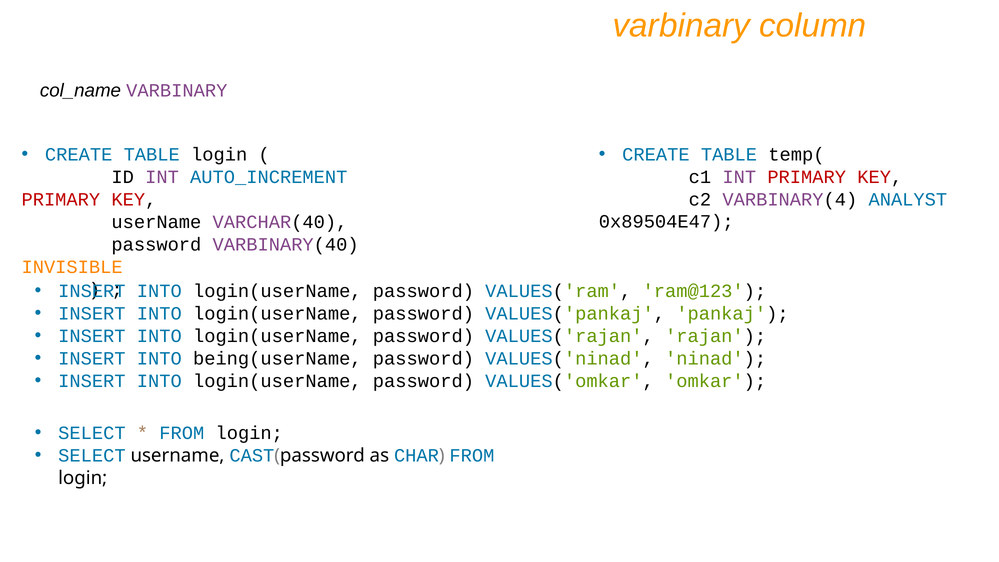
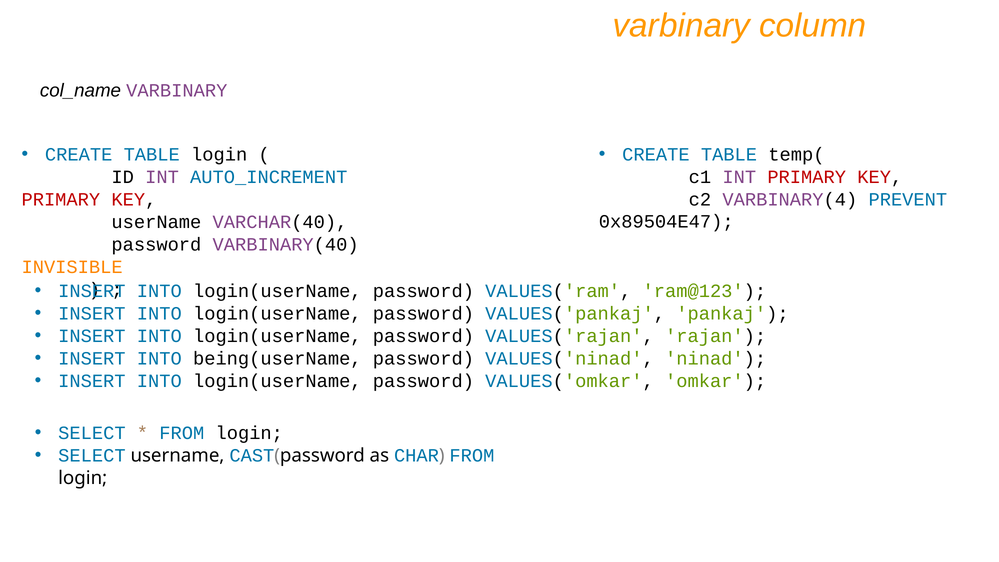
ANALYST: ANALYST -> PREVENT
